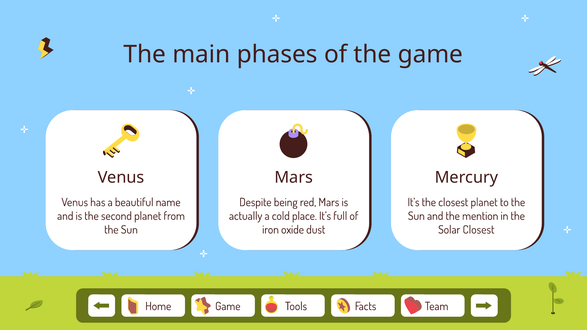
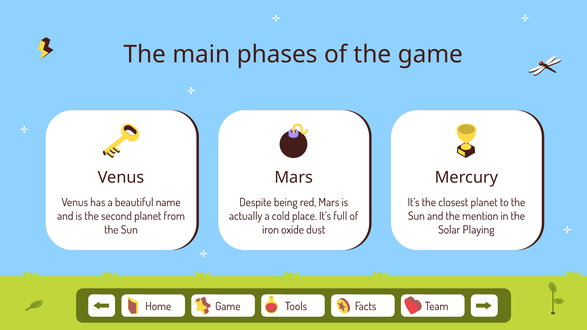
Solar Closest: Closest -> Playing
